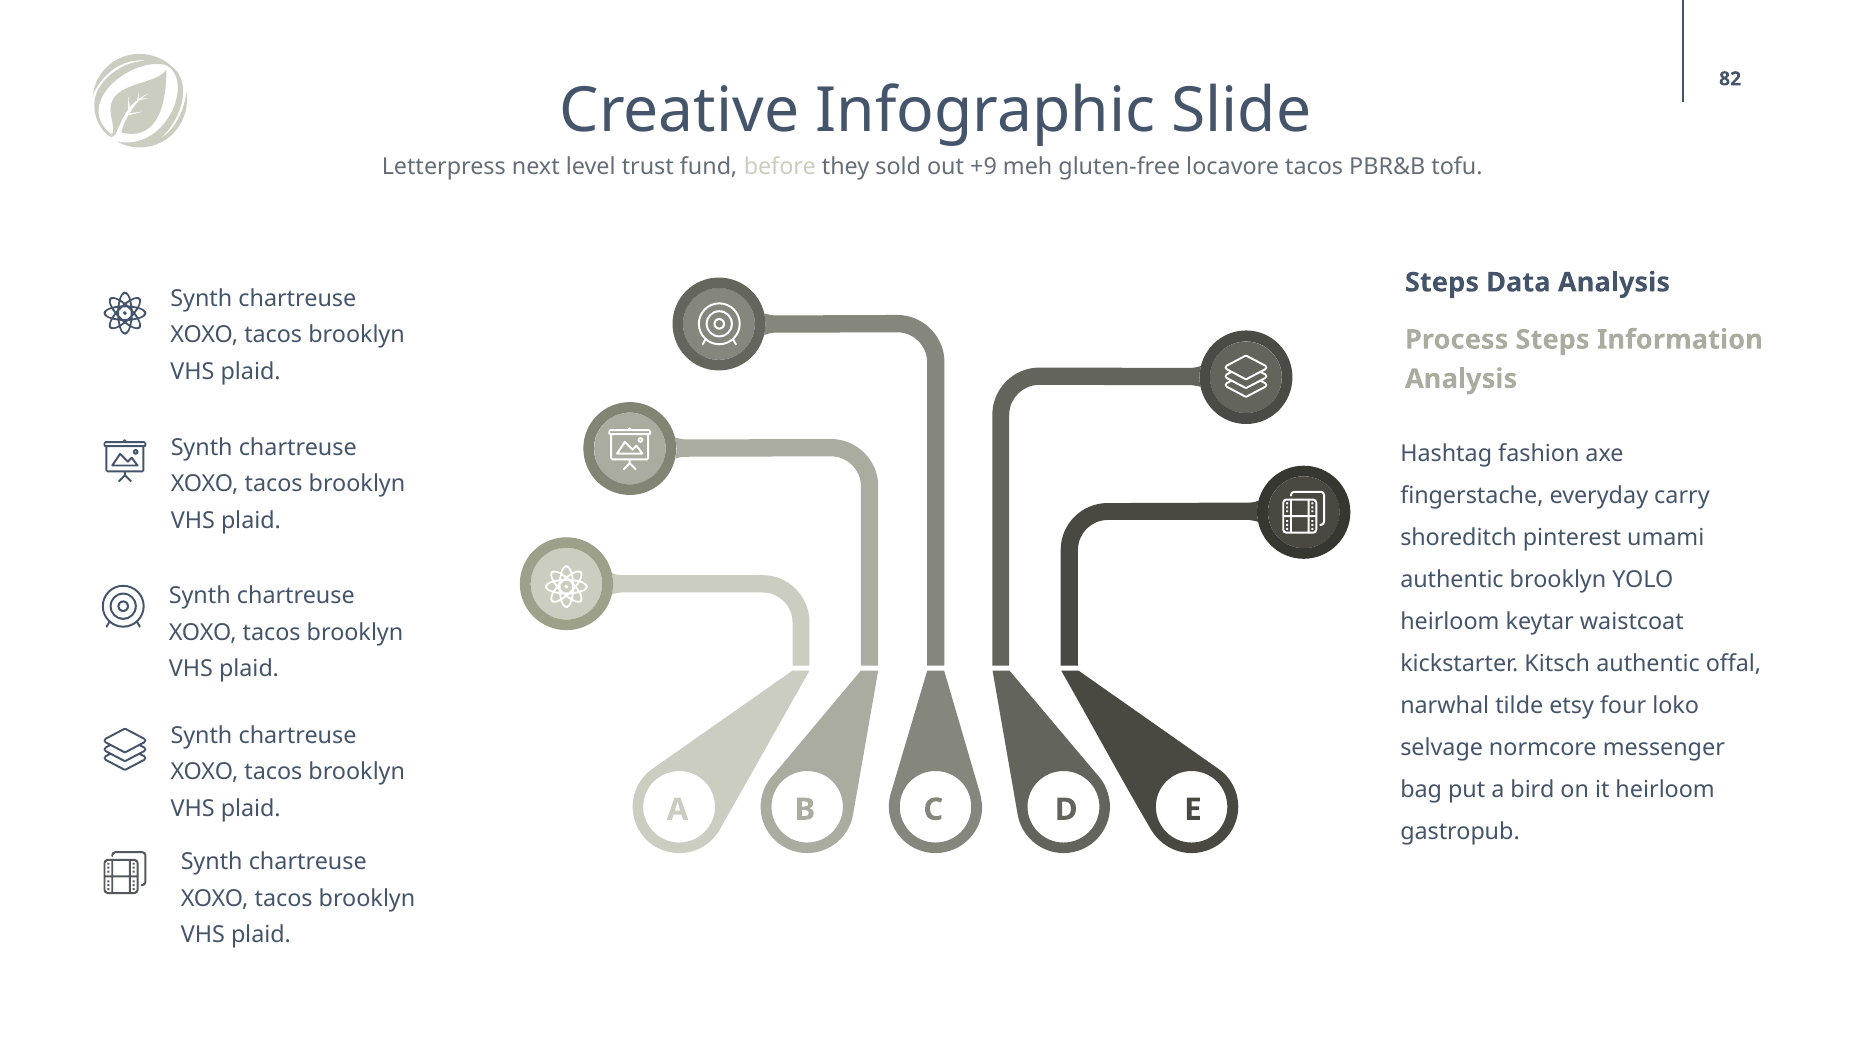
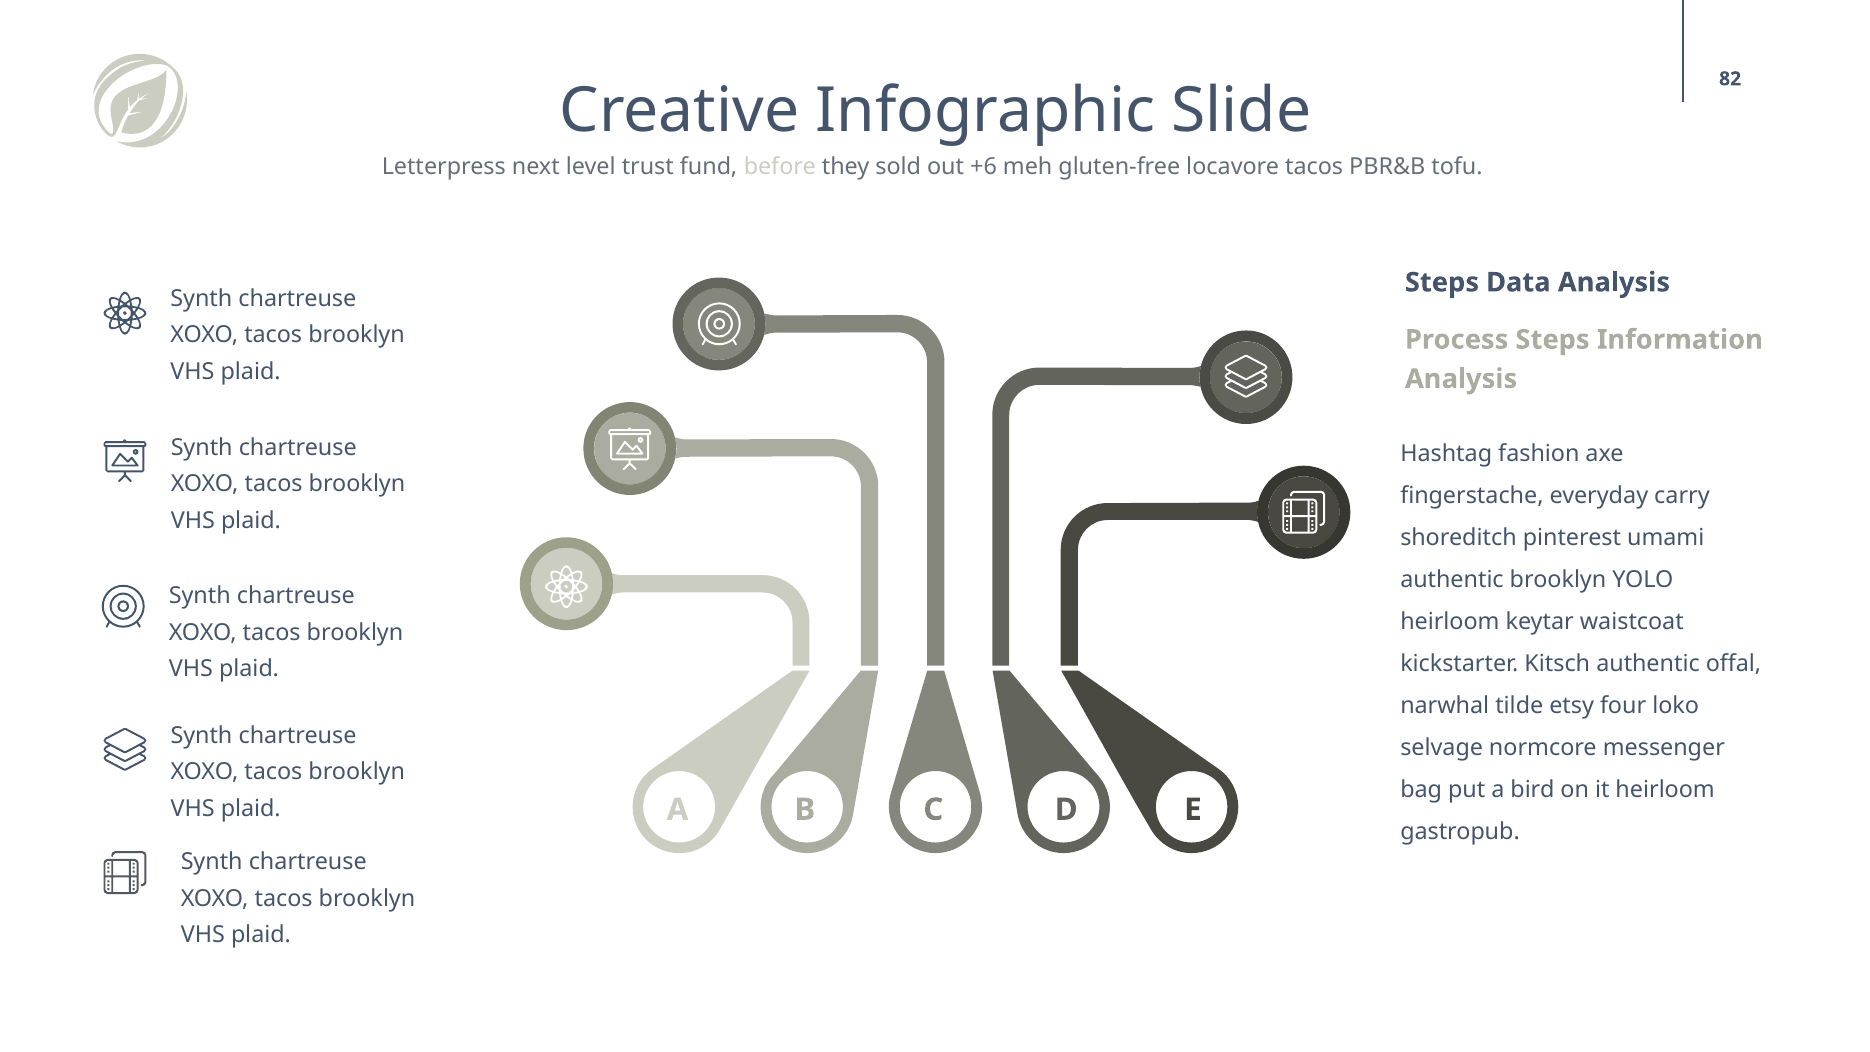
+9: +9 -> +6
